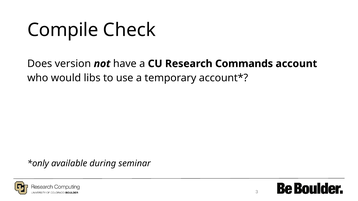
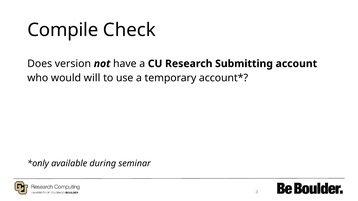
Commands: Commands -> Submitting
libs: libs -> will
